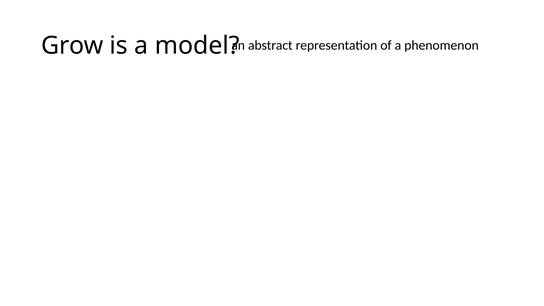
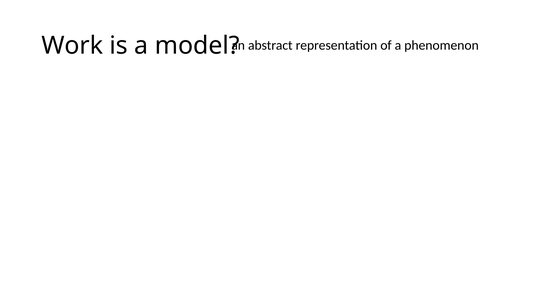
Grow: Grow -> Work
